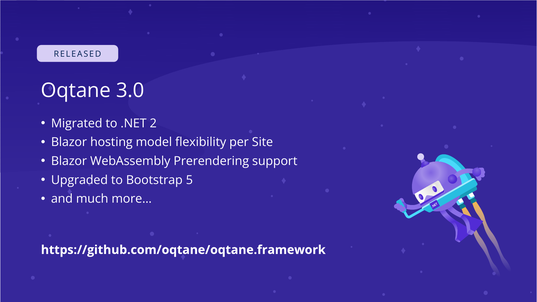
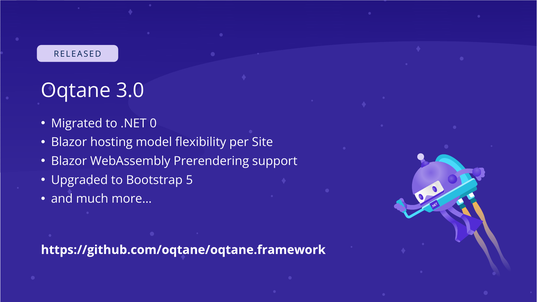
2: 2 -> 0
